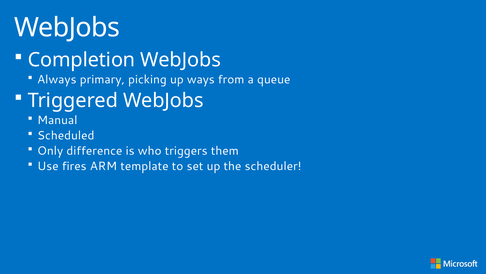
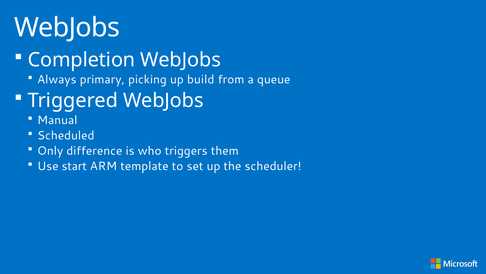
ways: ways -> build
fires: fires -> start
